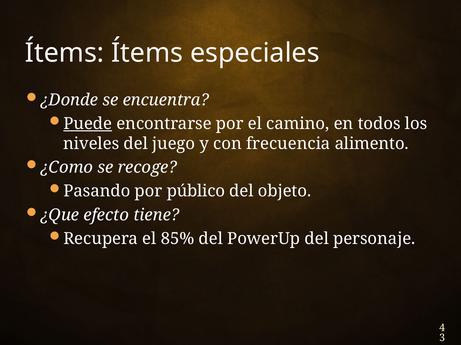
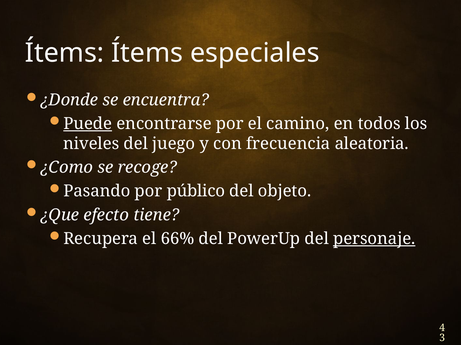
alimento: alimento -> aleatoria
85%: 85% -> 66%
personaje underline: none -> present
